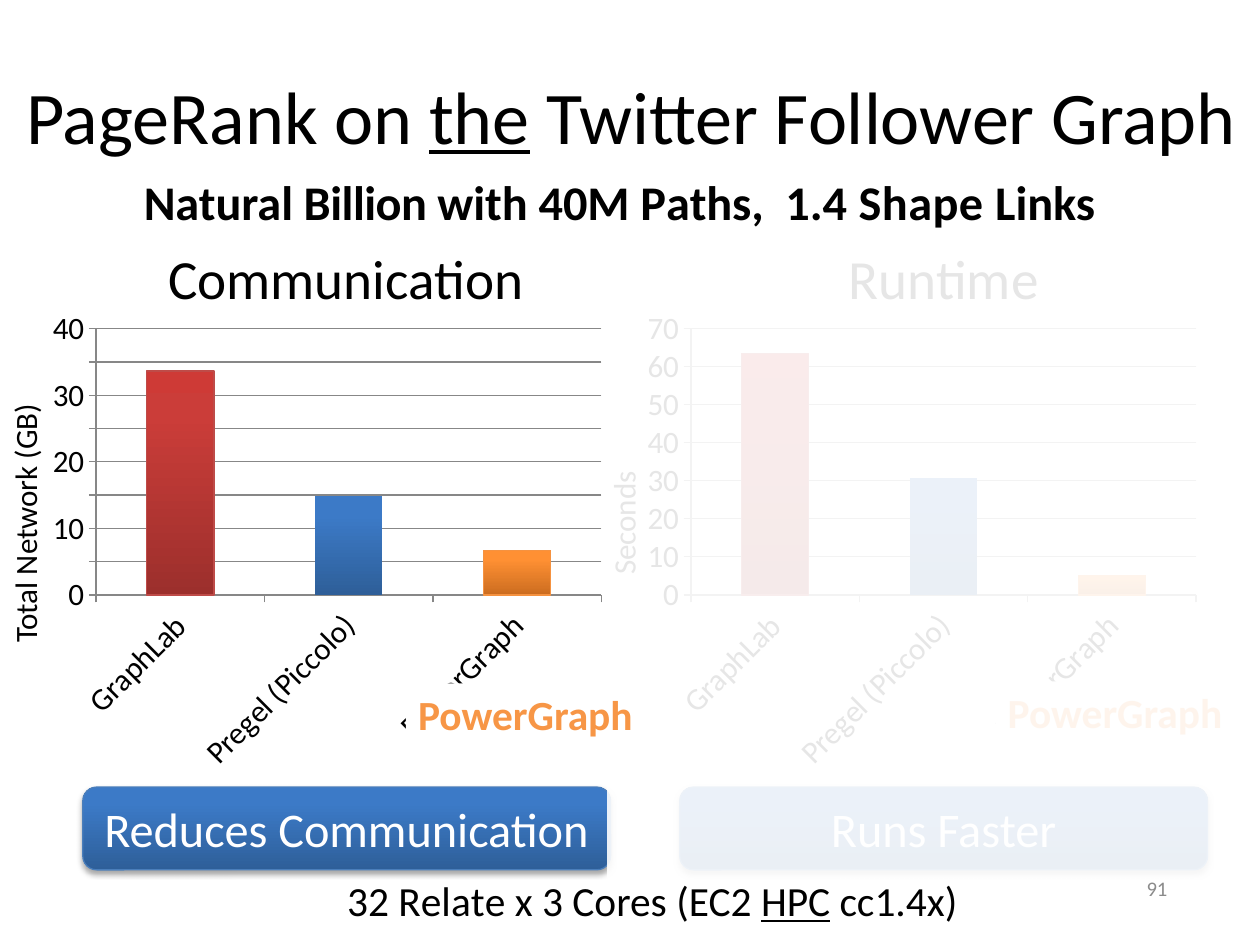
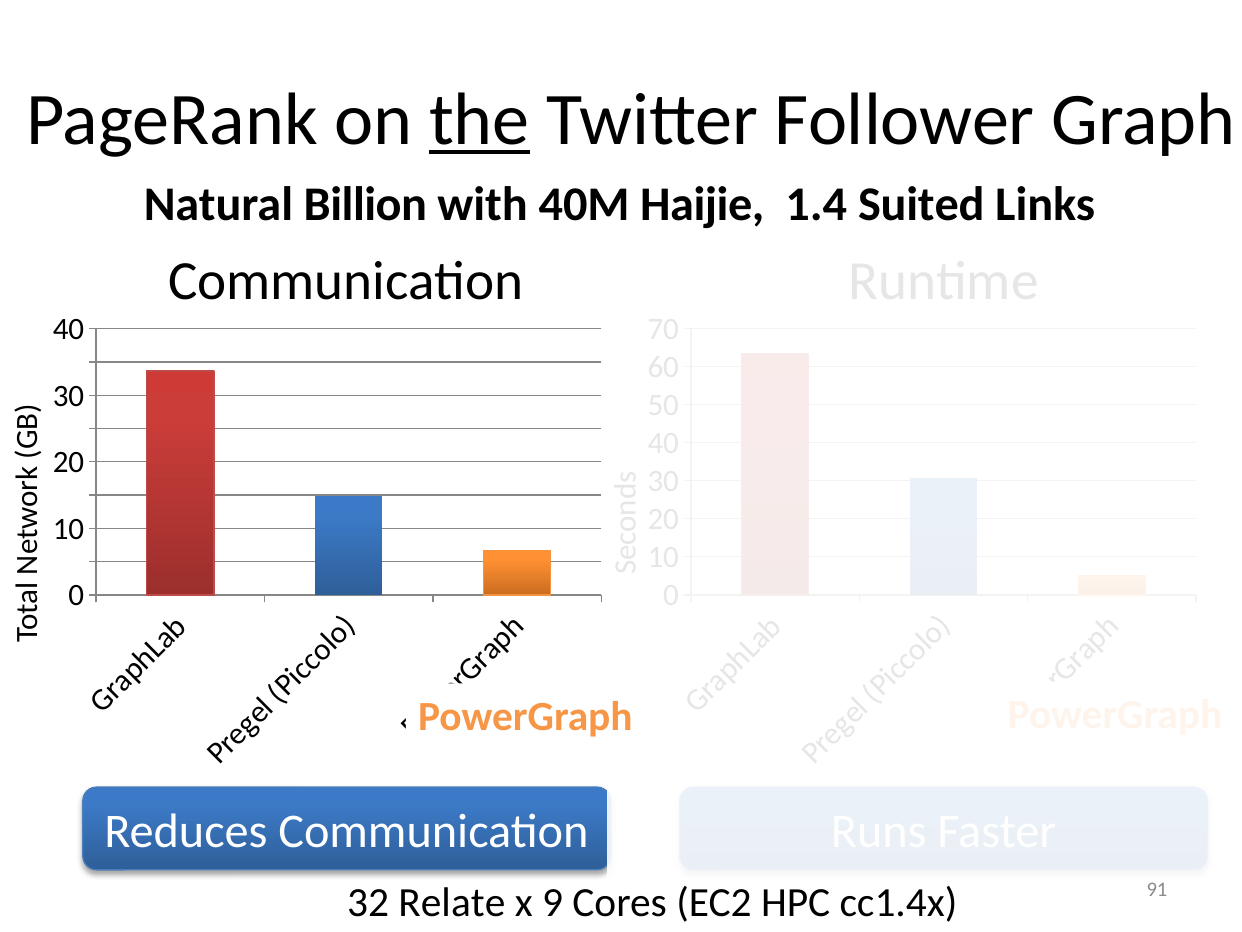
Paths: Paths -> Haijie
Shape: Shape -> Suited
3: 3 -> 9
HPC underline: present -> none
